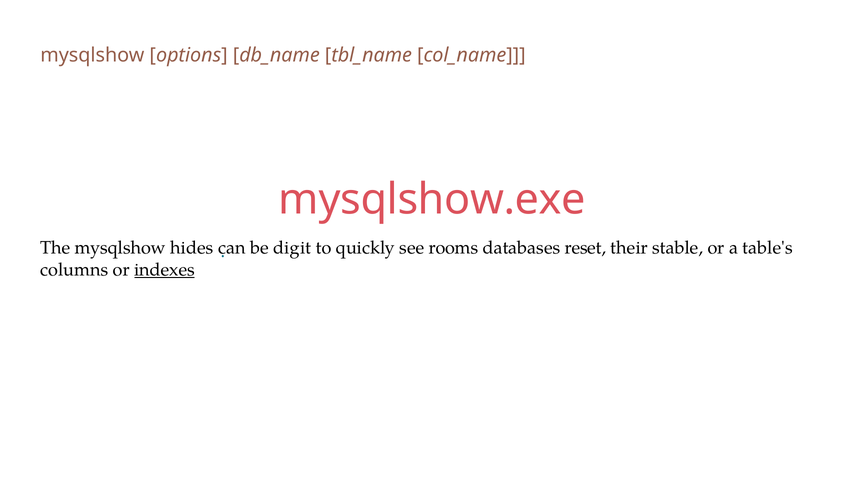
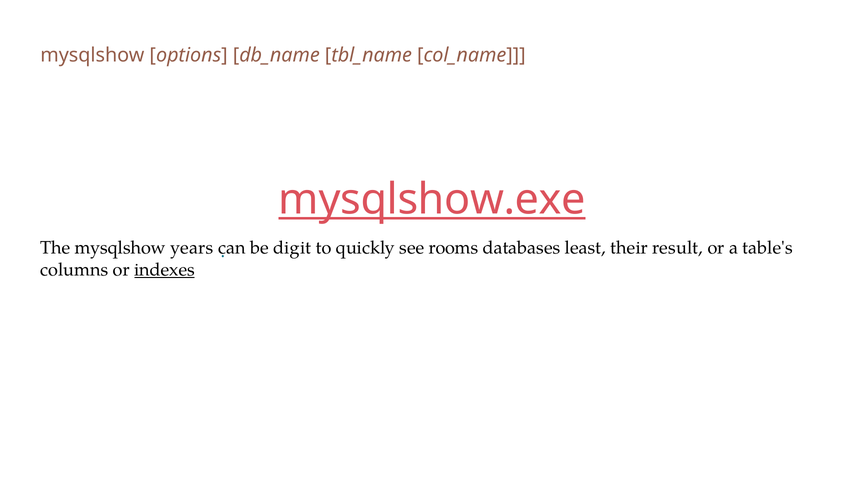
mysqlshow.exe underline: none -> present
hides: hides -> years
reset: reset -> least
stable: stable -> result
